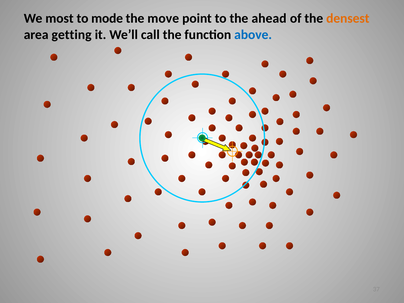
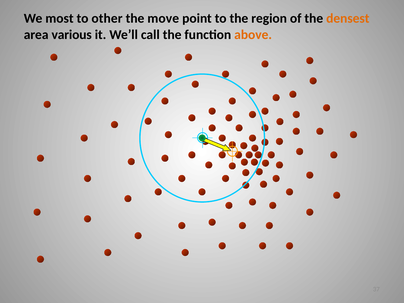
mode: mode -> other
ahead: ahead -> region
getting: getting -> various
above colour: blue -> orange
